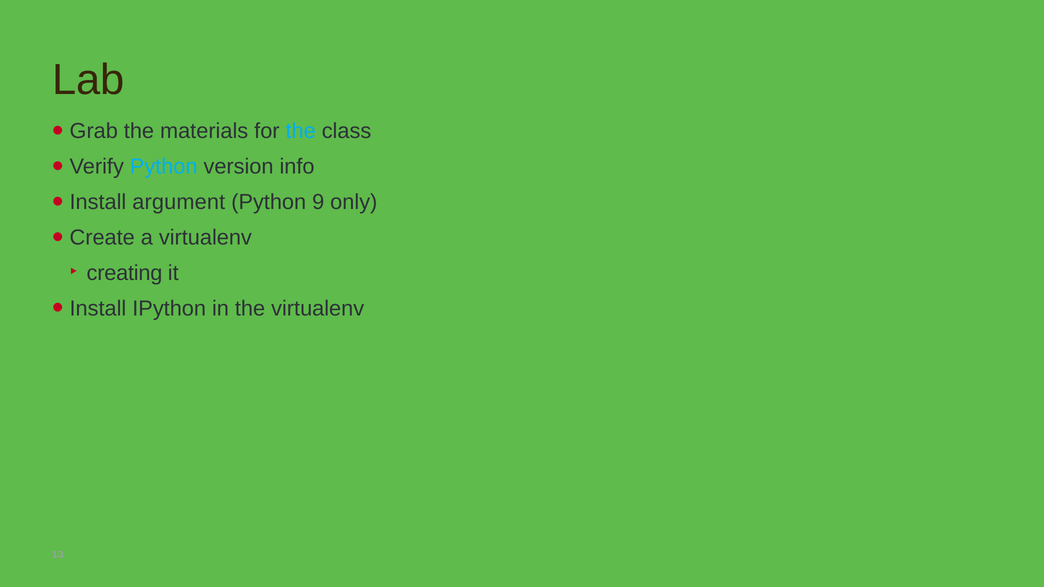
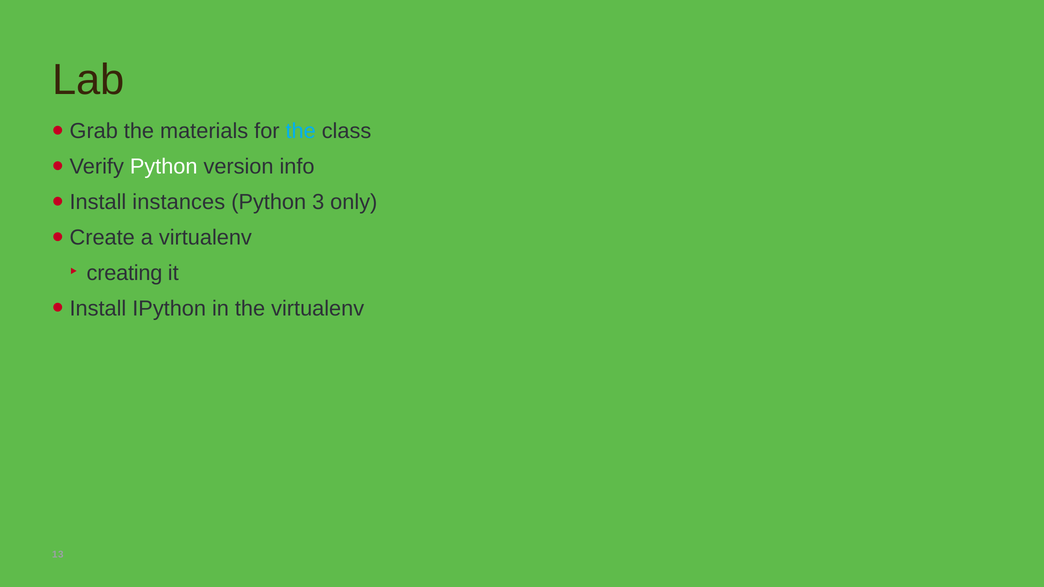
Python at (164, 167) colour: light blue -> white
argument: argument -> instances
9: 9 -> 3
